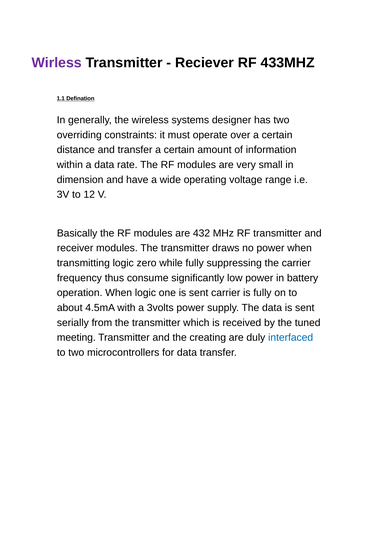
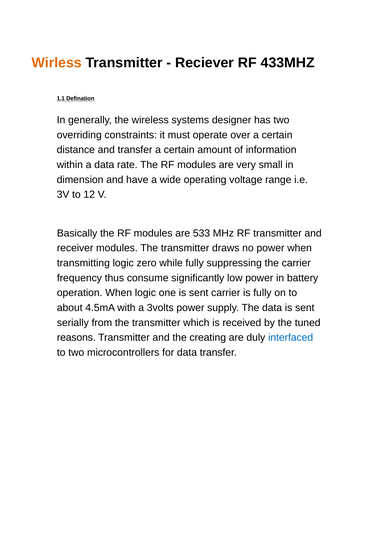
Wirless colour: purple -> orange
432: 432 -> 533
meeting: meeting -> reasons
